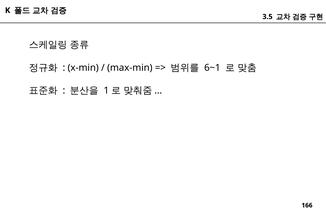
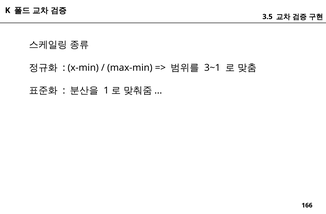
6~1: 6~1 -> 3~1
